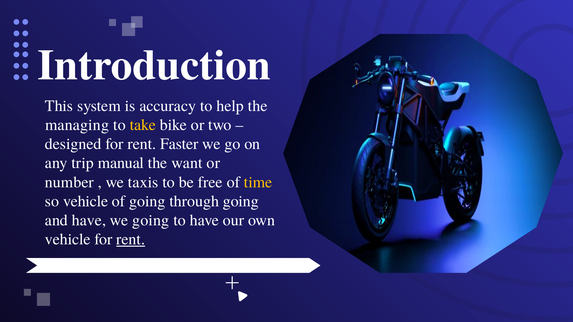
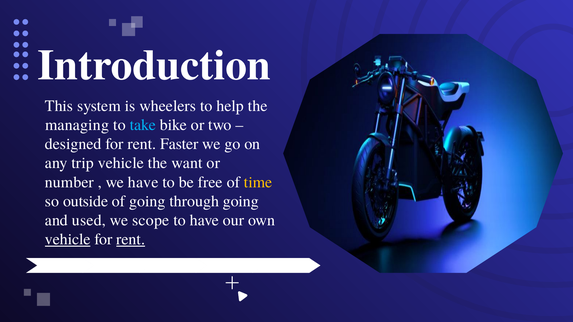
accuracy: accuracy -> wheelers
take colour: yellow -> light blue
trip manual: manual -> vehicle
we taxis: taxis -> have
so vehicle: vehicle -> outside
and have: have -> used
we going: going -> scope
vehicle at (68, 240) underline: none -> present
